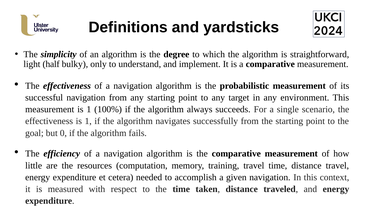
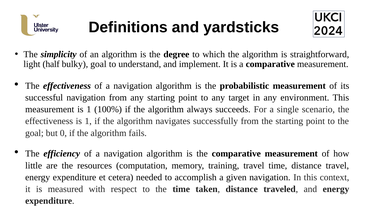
bulky only: only -> goal
